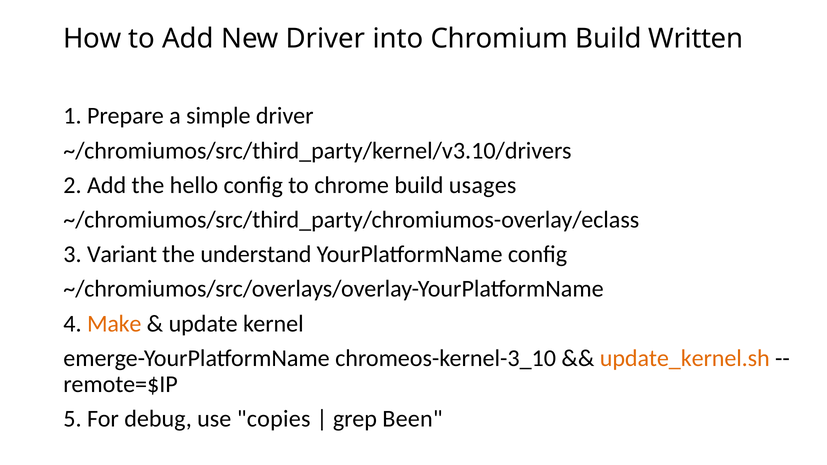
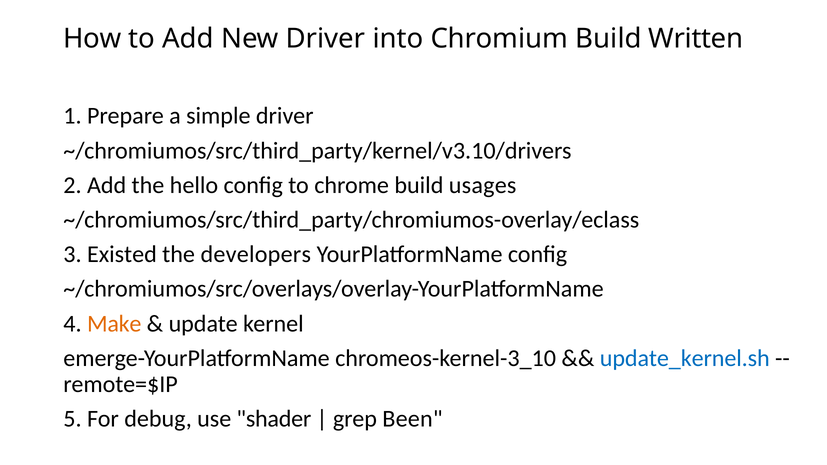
Variant: Variant -> Existed
understand: understand -> developers
update_kernel.sh colour: orange -> blue
copies: copies -> shader
